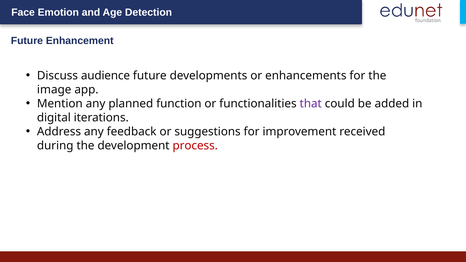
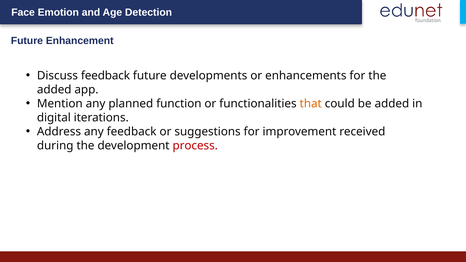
Discuss audience: audience -> feedback
image at (54, 90): image -> added
that colour: purple -> orange
